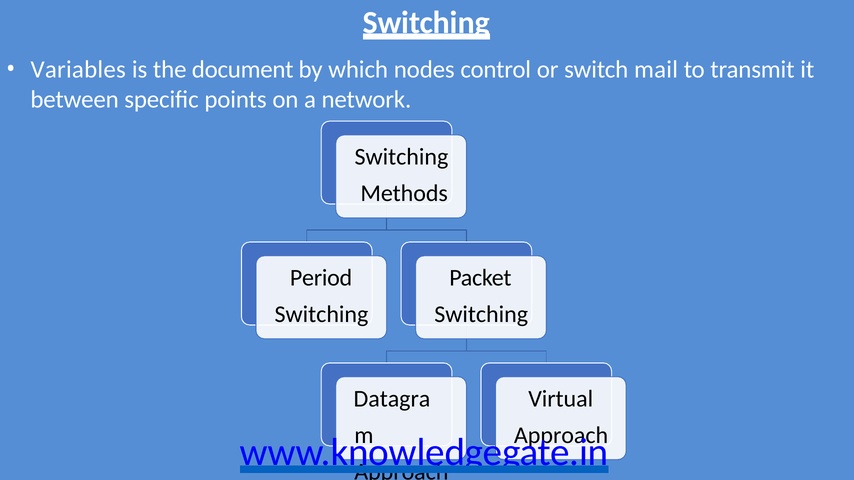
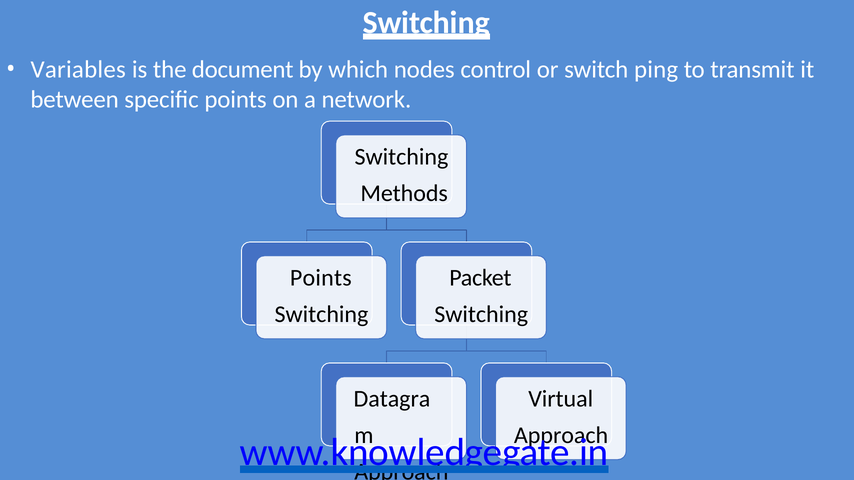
mail: mail -> ping
Period at (321, 278): Period -> Points
